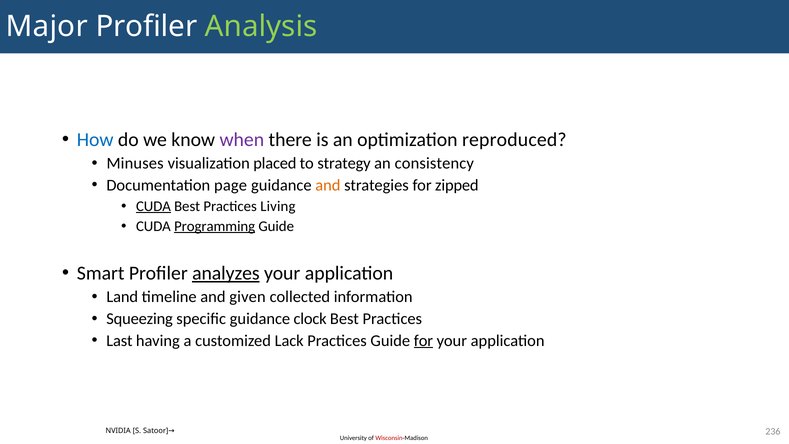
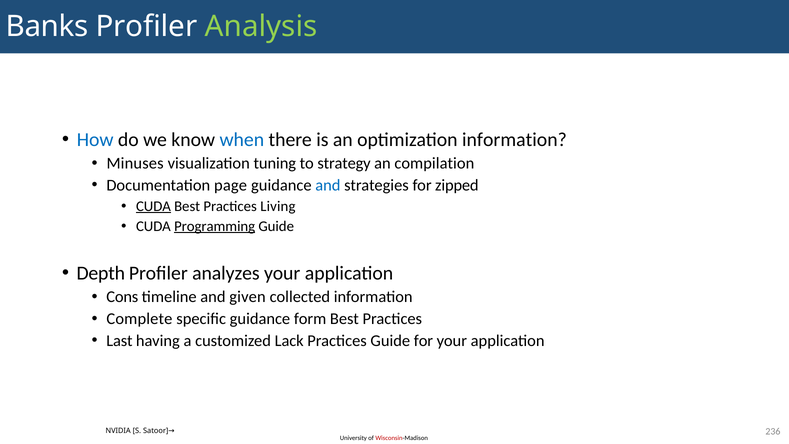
Major: Major -> Banks
when colour: purple -> blue
optimization reproduced: reproduced -> information
placed: placed -> tuning
consistency: consistency -> compilation
and at (328, 185) colour: orange -> blue
Smart: Smart -> Depth
analyzes underline: present -> none
Land: Land -> Cons
Squeezing: Squeezing -> Complete
clock: clock -> form
for at (423, 340) underline: present -> none
